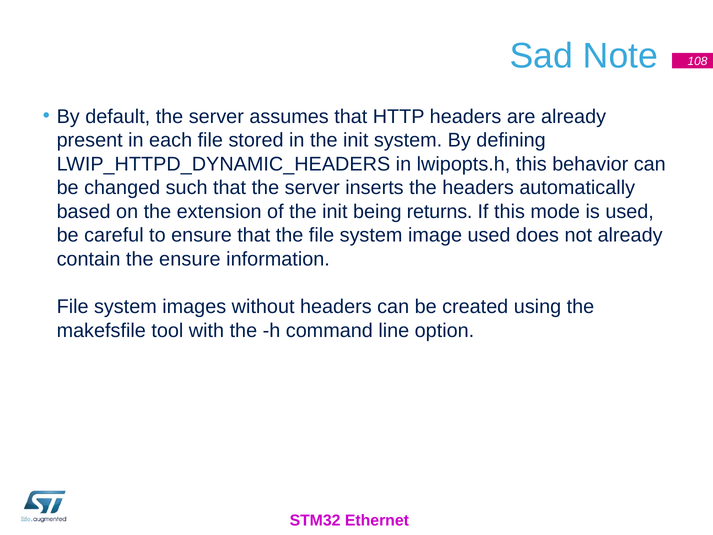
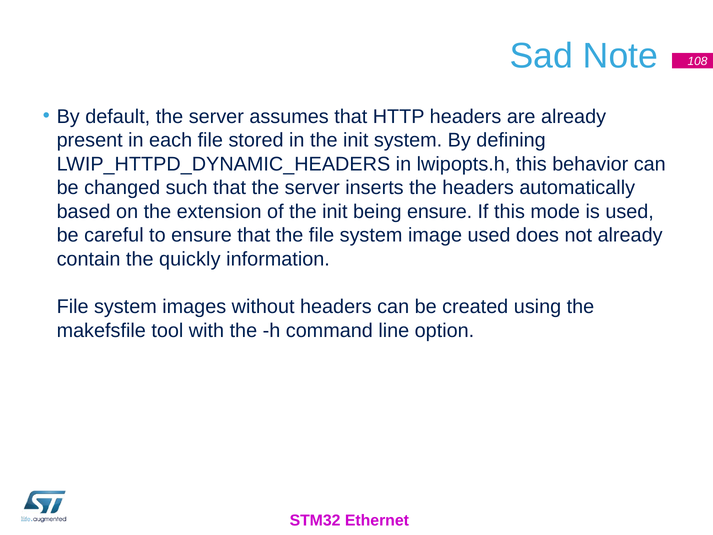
being returns: returns -> ensure
the ensure: ensure -> quickly
